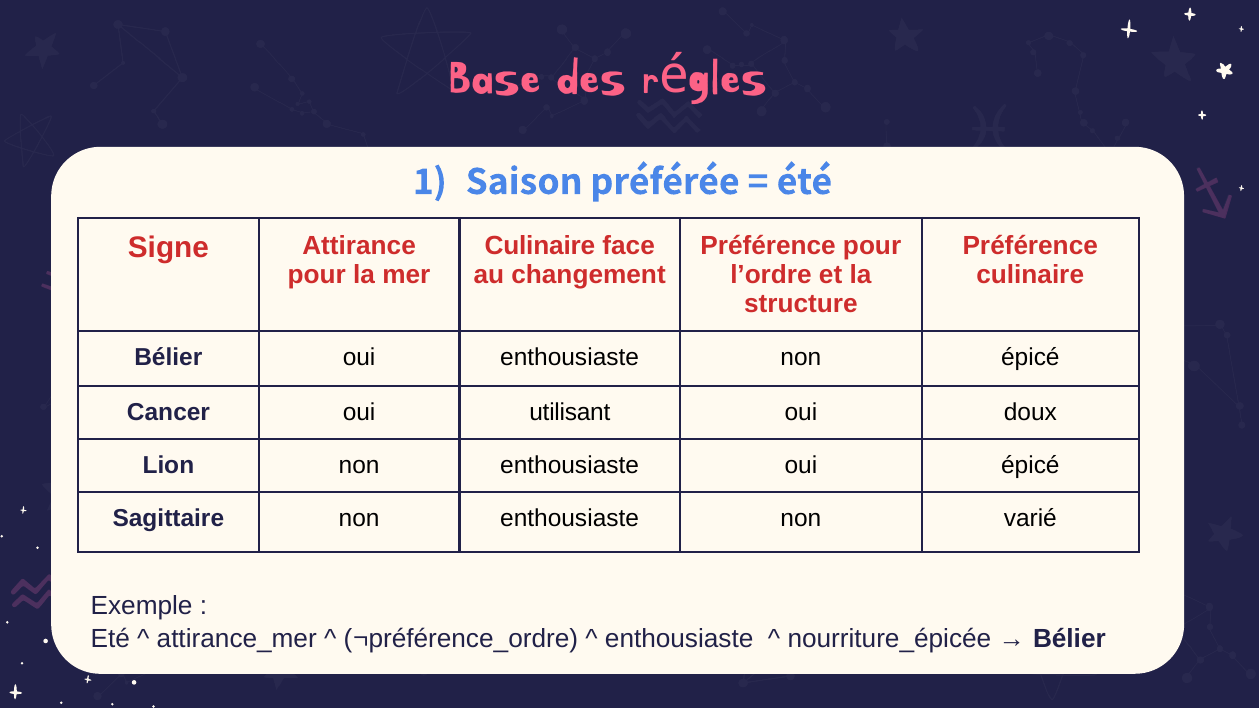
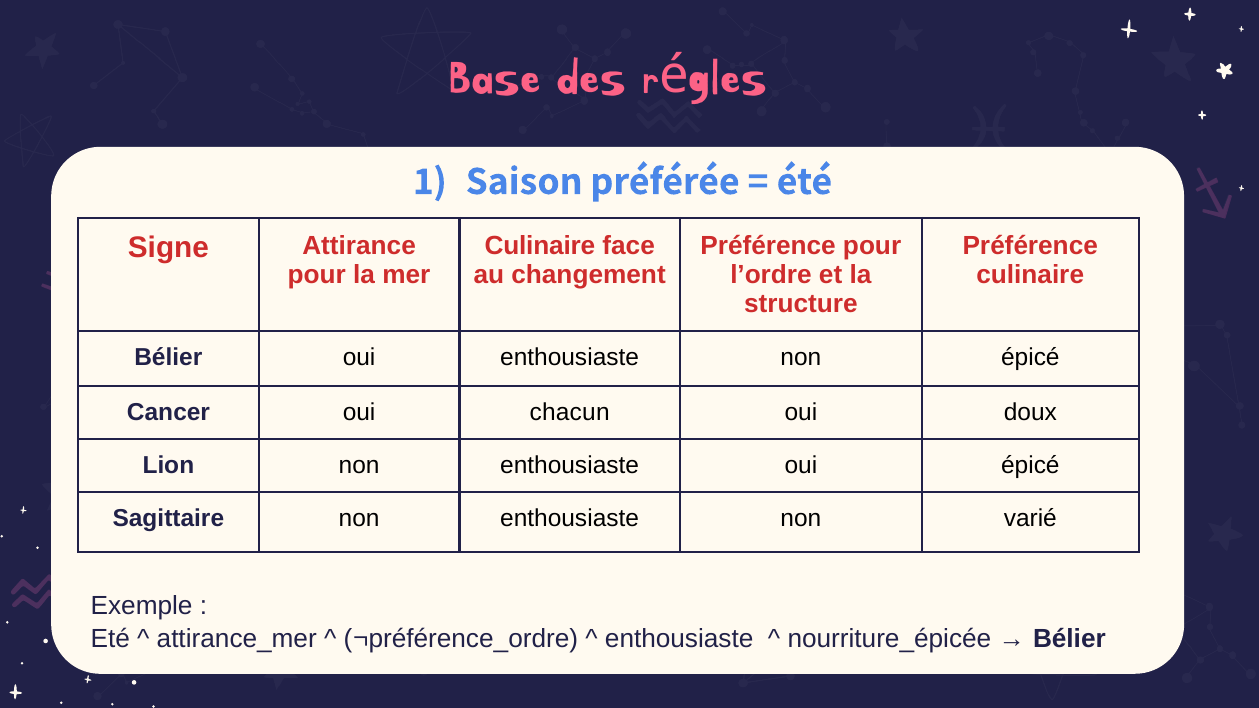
utilisant: utilisant -> chacun
